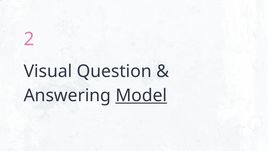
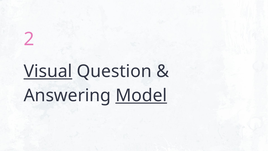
Visual underline: none -> present
